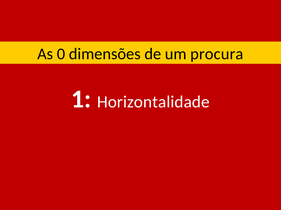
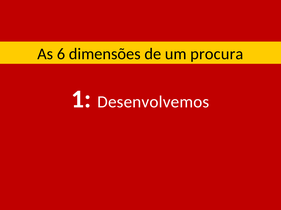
0: 0 -> 6
Horizontalidade: Horizontalidade -> Desenvolvemos
